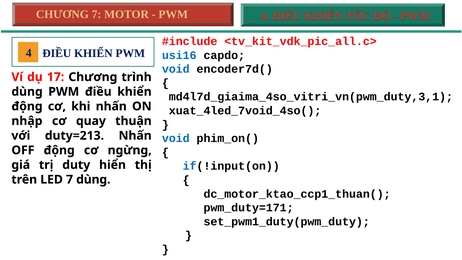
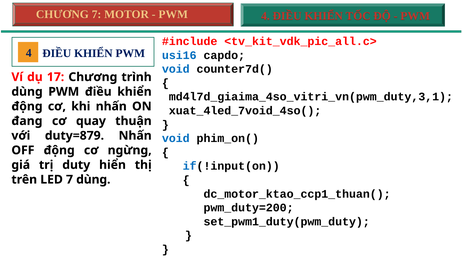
encoder7d(: encoder7d( -> counter7d(
nhập: nhập -> đang
duty=213: duty=213 -> duty=879
pwm_duty=171: pwm_duty=171 -> pwm_duty=200
